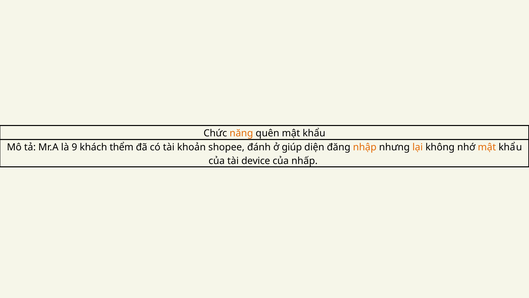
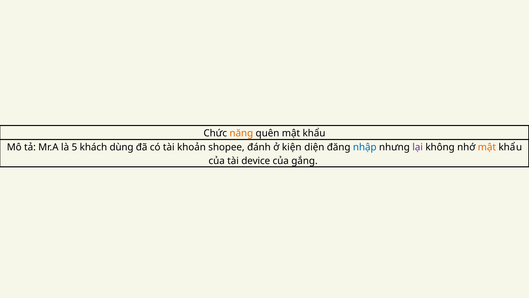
9: 9 -> 5
thểm: thểm -> dùng
giúp: giúp -> kiện
nhập colour: orange -> blue
lại colour: orange -> purple
nhấp: nhấp -> gắng
